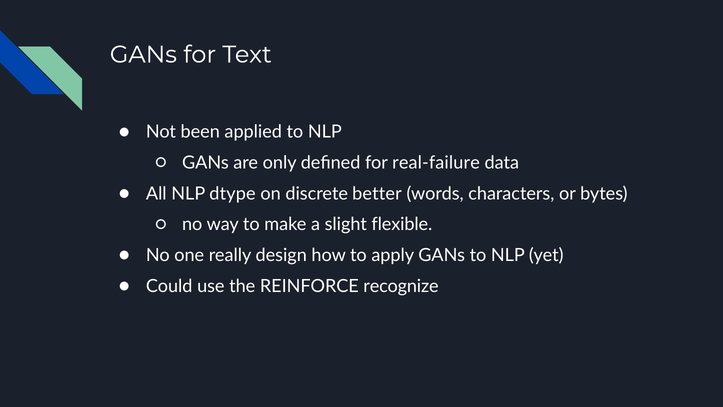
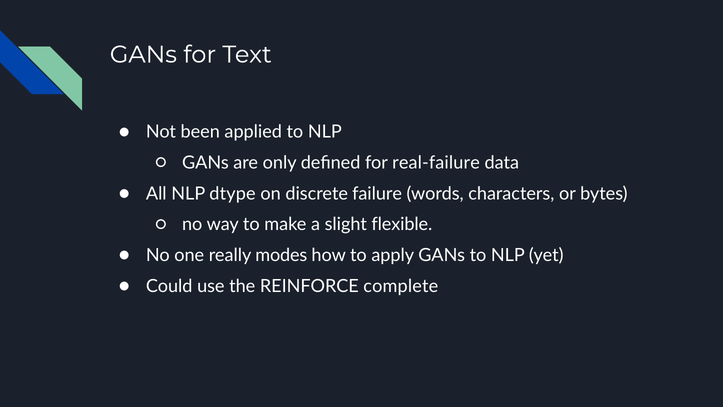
better: better -> failure
design: design -> modes
recognize: recognize -> complete
